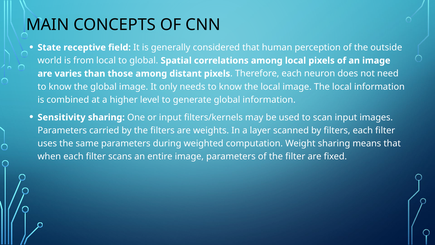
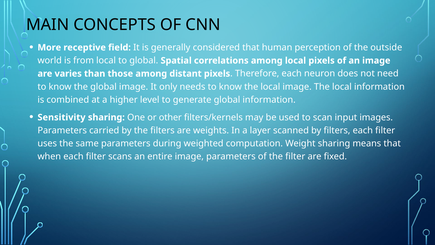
State: State -> More
or input: input -> other
